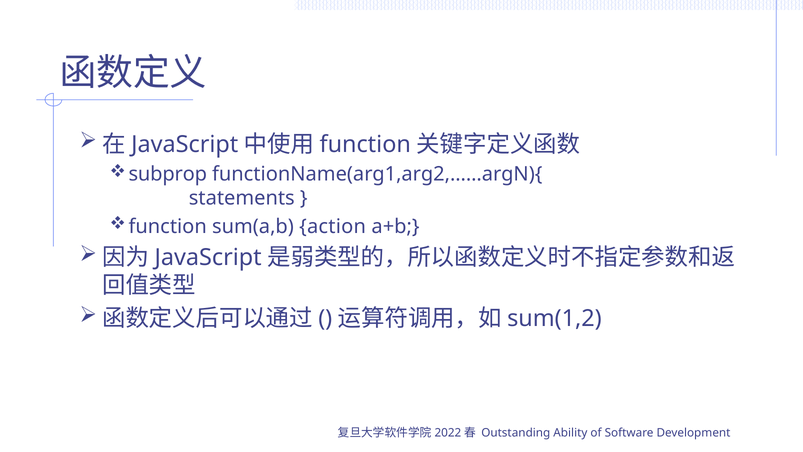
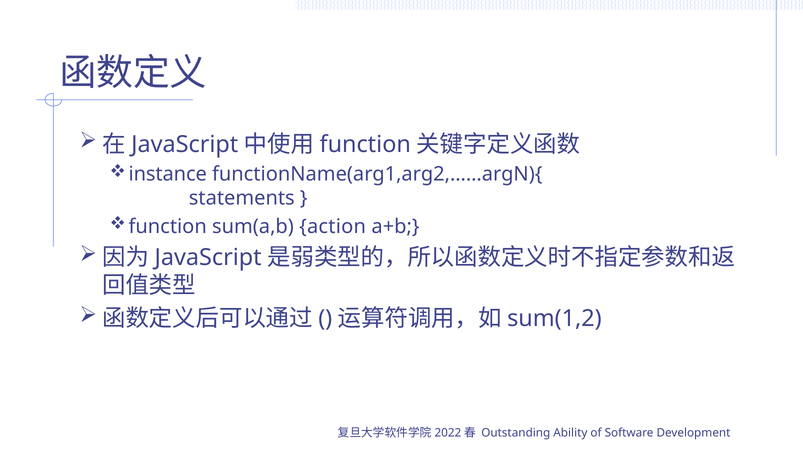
subprop: subprop -> instance
